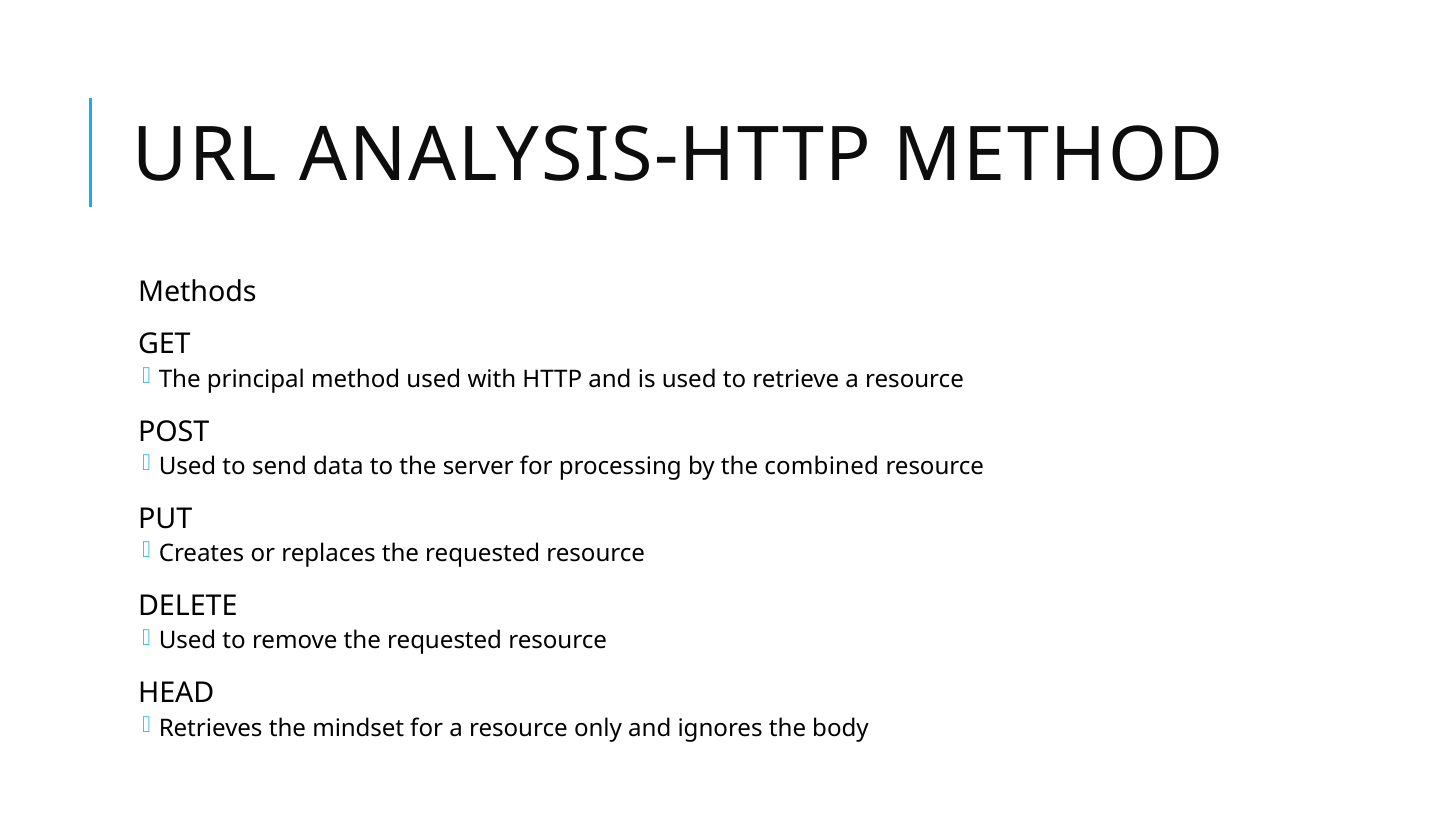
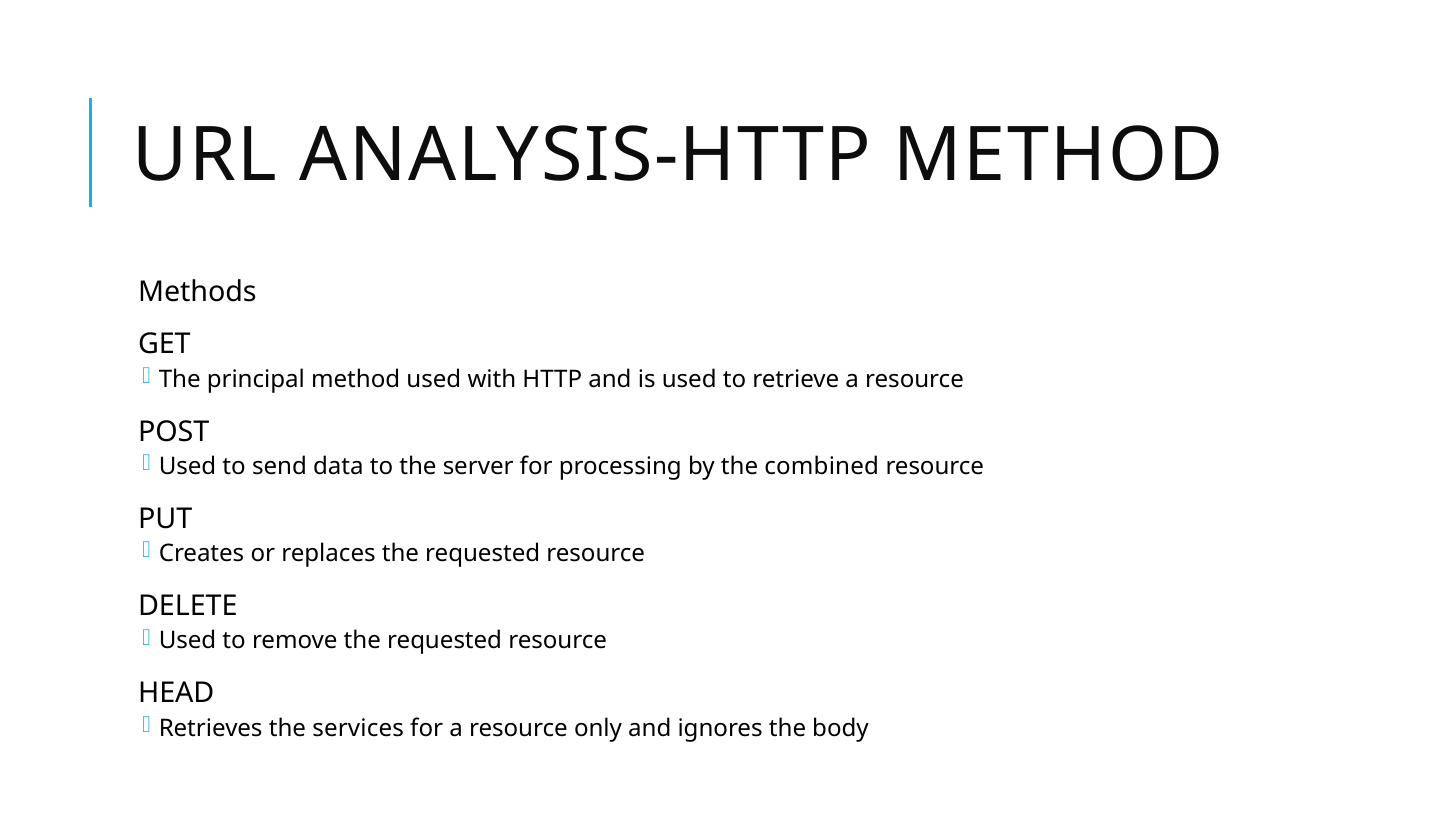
mindset: mindset -> services
